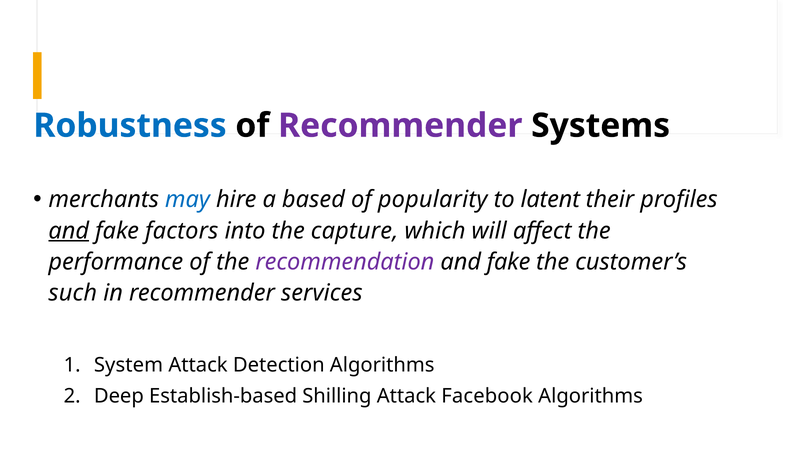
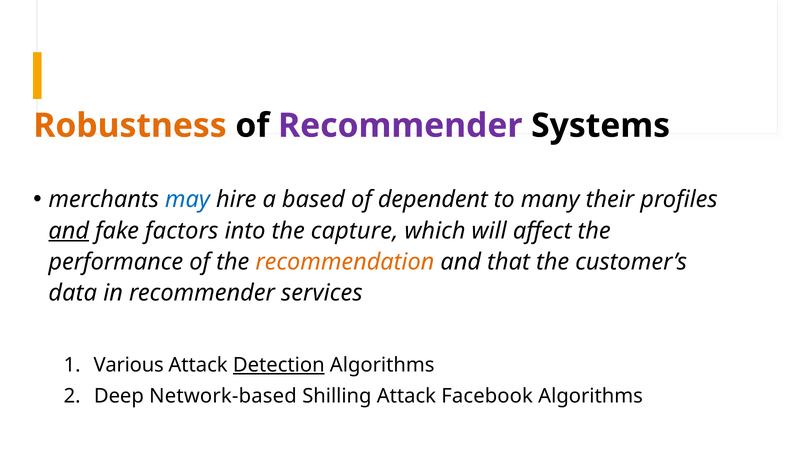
Robustness colour: blue -> orange
popularity: popularity -> dependent
latent: latent -> many
recommendation colour: purple -> orange
fake at (509, 262): fake -> that
such: such -> data
System: System -> Various
Detection underline: none -> present
Establish-based: Establish-based -> Network-based
